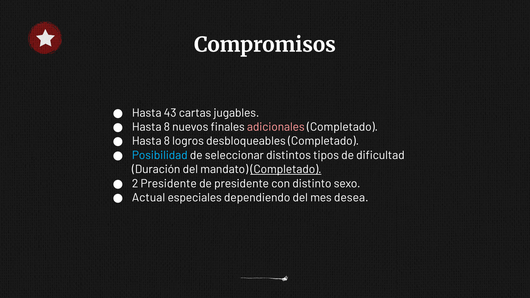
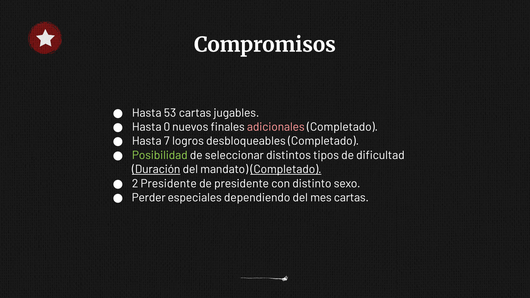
43: 43 -> 53
8 at (167, 127): 8 -> 0
8 at (167, 141): 8 -> 7
Posibilidad colour: light blue -> light green
Duración underline: none -> present
Actual: Actual -> Perder
mes desea: desea -> cartas
